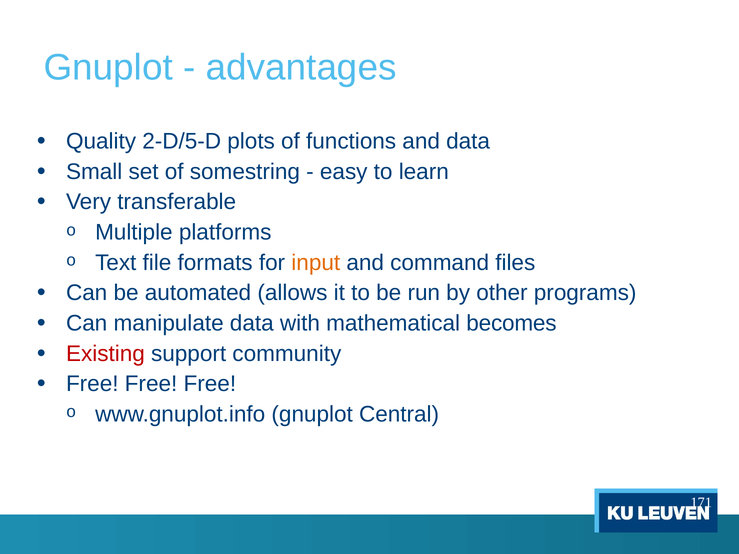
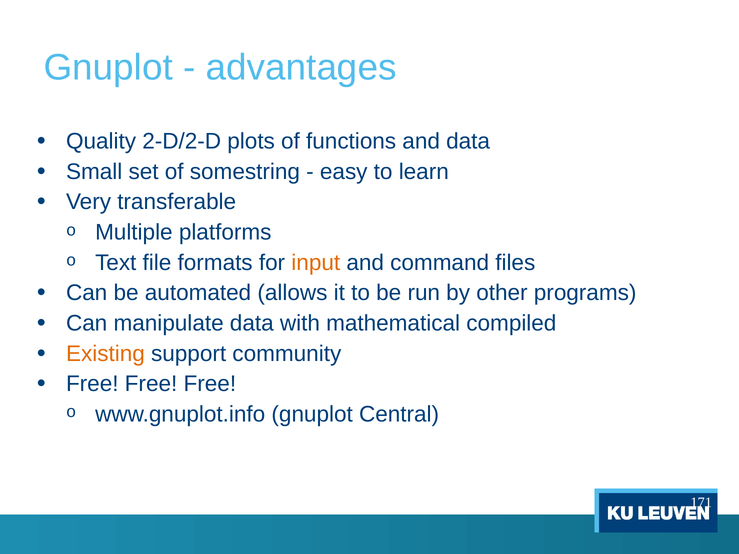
2-D/5-D: 2-D/5-D -> 2-D/2-D
becomes: becomes -> compiled
Existing colour: red -> orange
